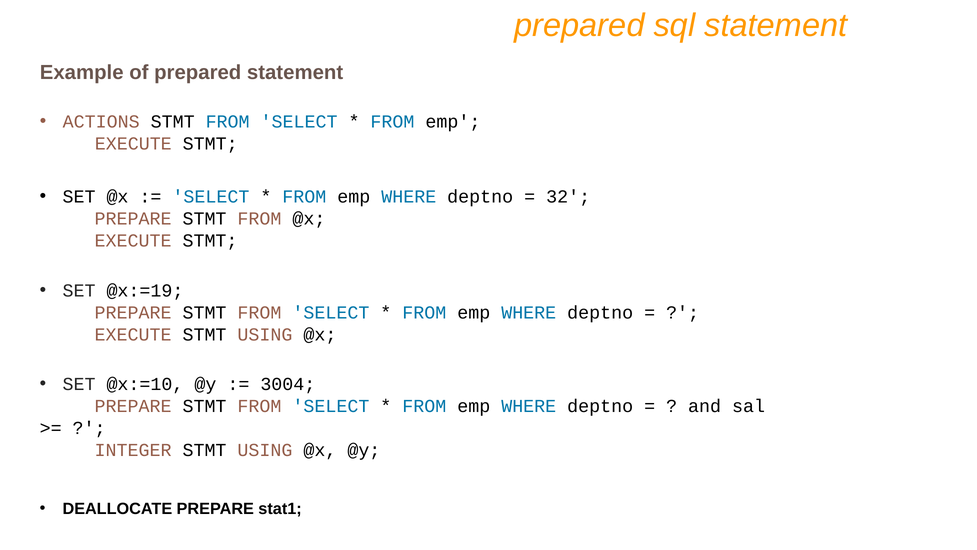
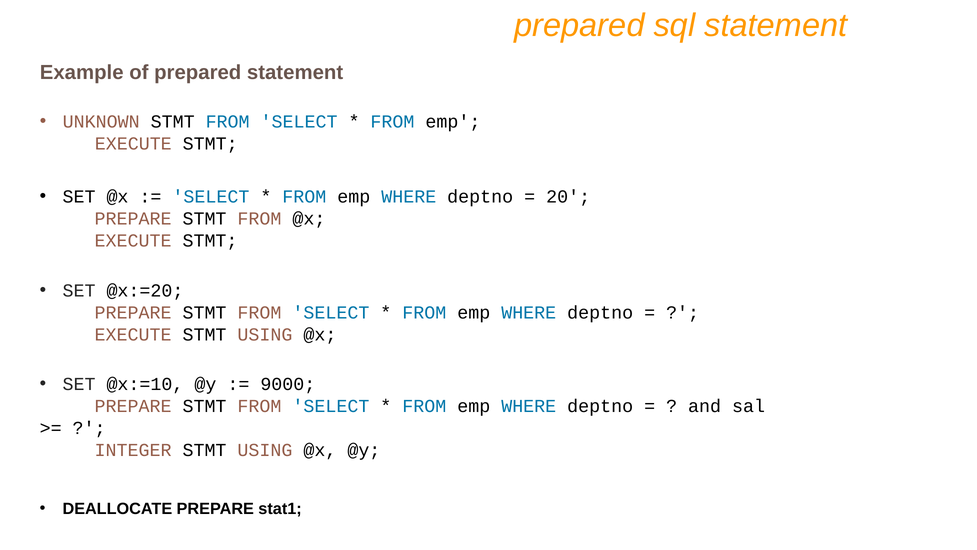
ACTIONS: ACTIONS -> UNKNOWN
32: 32 -> 20
@x:=19: @x:=19 -> @x:=20
3004: 3004 -> 9000
